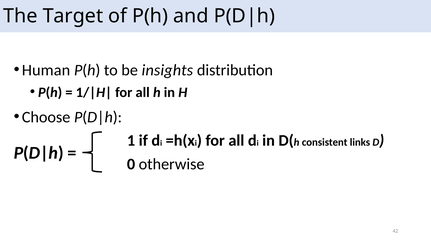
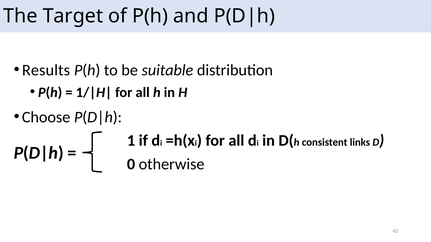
Human: Human -> Results
insights: insights -> suitable
